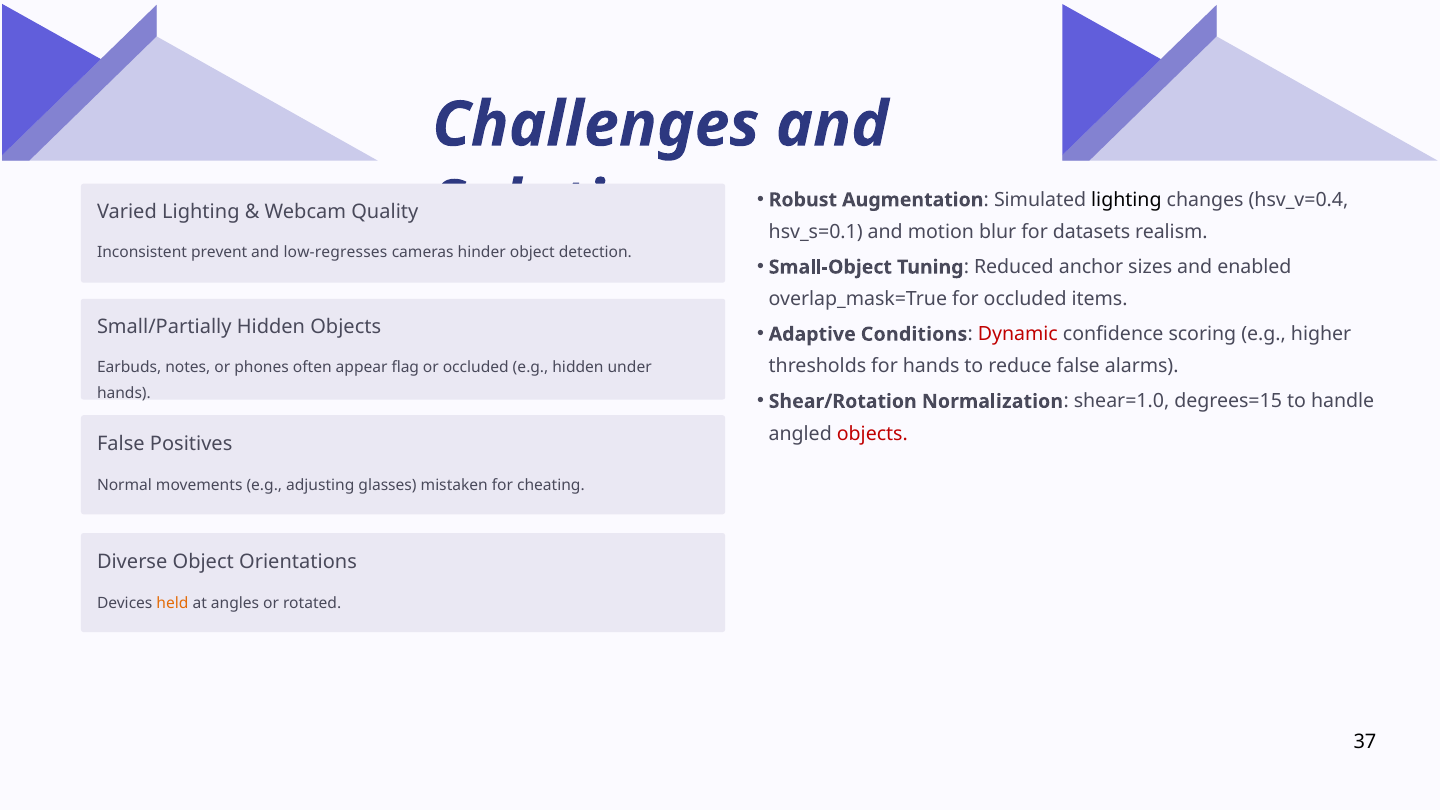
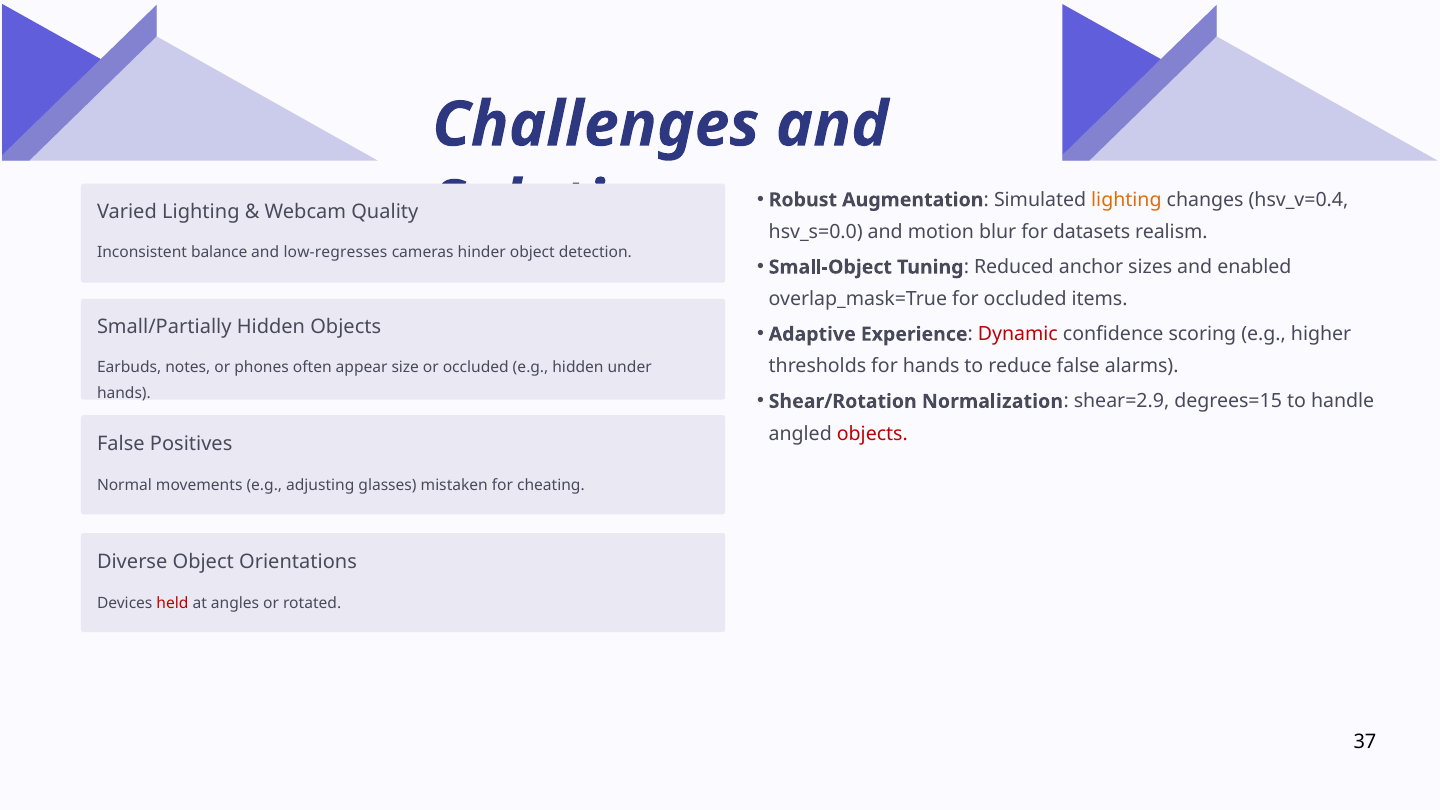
lighting at (1126, 200) colour: black -> orange
hsv_s=0.1: hsv_s=0.1 -> hsv_s=0.0
prevent: prevent -> balance
Conditions: Conditions -> Experience
flag: flag -> size
shear=1.0: shear=1.0 -> shear=2.9
held colour: orange -> red
